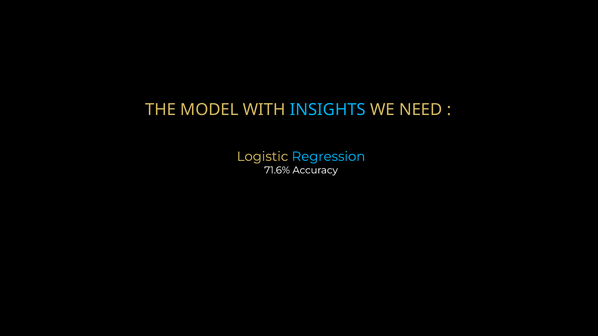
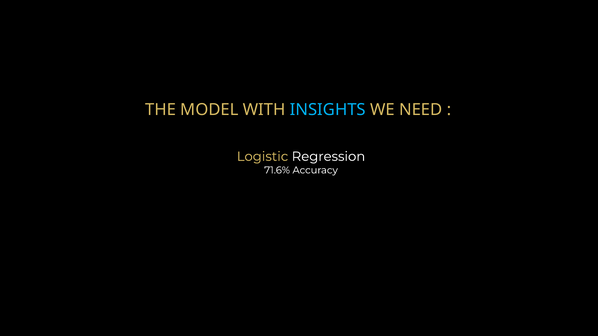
Regression colour: light blue -> white
